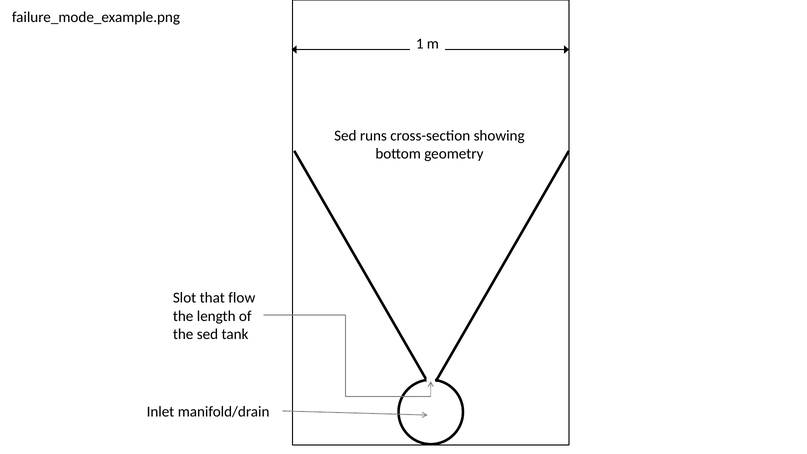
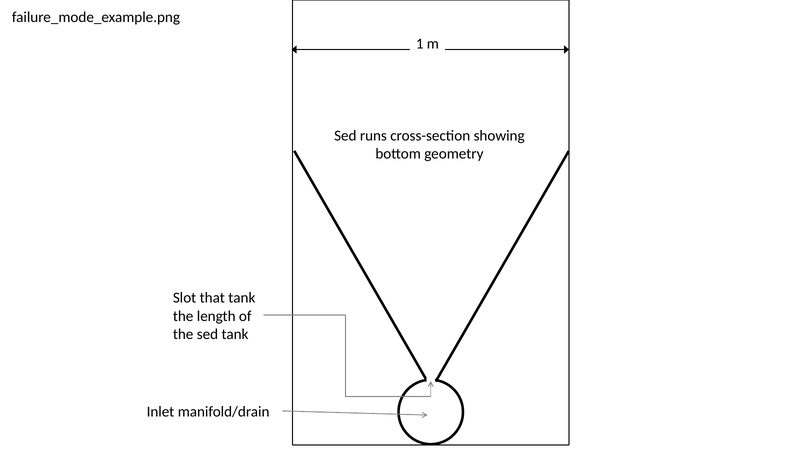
that flow: flow -> tank
